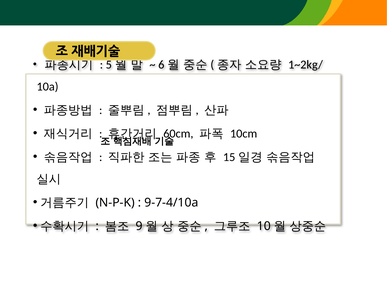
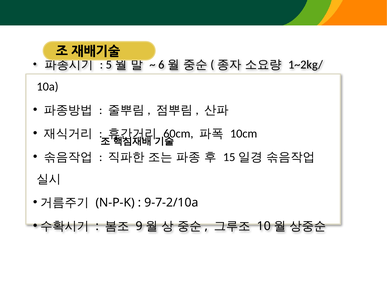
9-7-4/10a: 9-7-4/10a -> 9-7-2/10a
